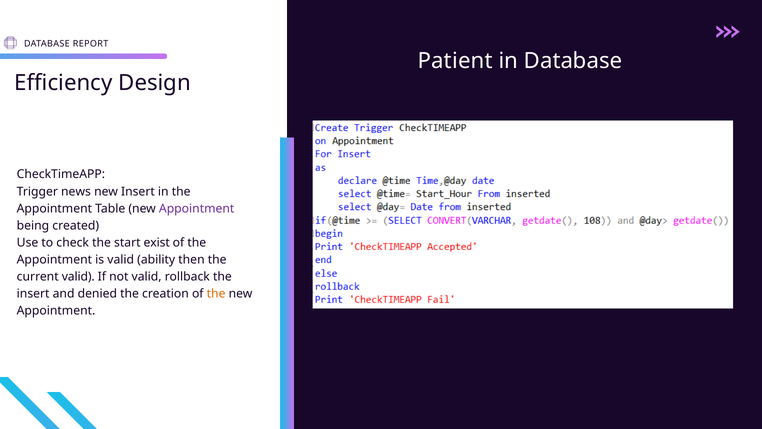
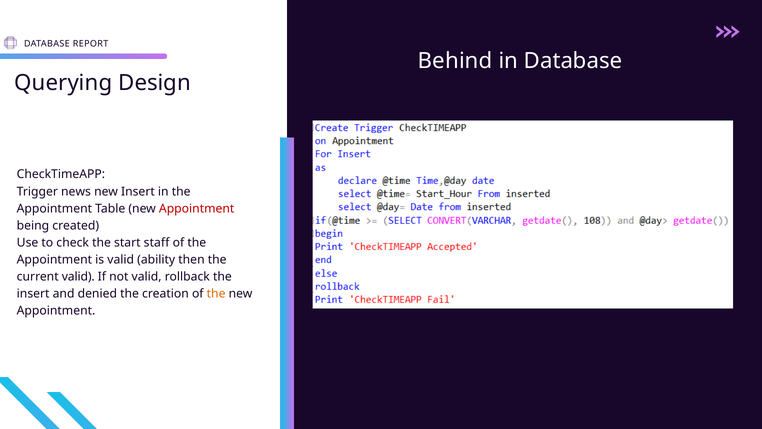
Patient: Patient -> Behind
Efficiency: Efficiency -> Querying
Appointment at (197, 208) colour: purple -> red
exist: exist -> staff
